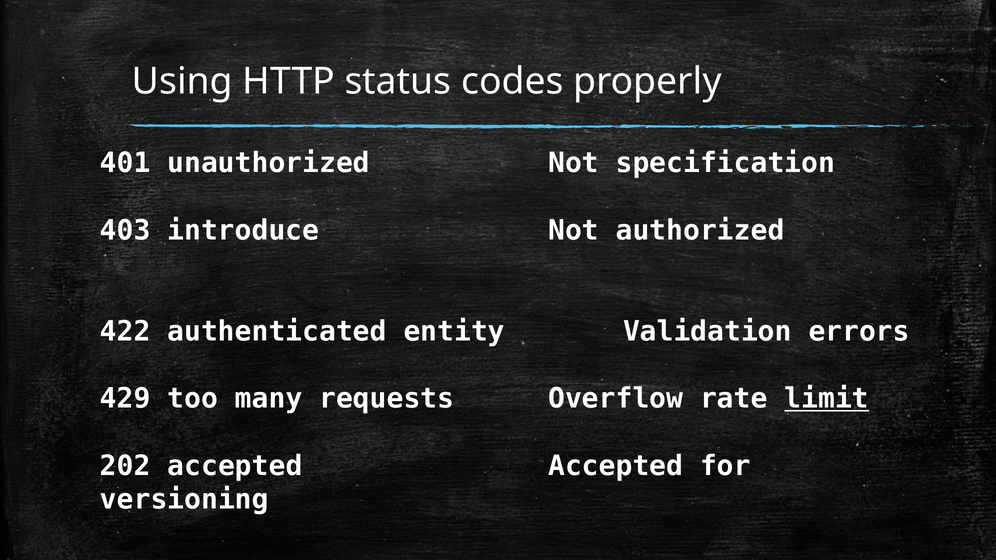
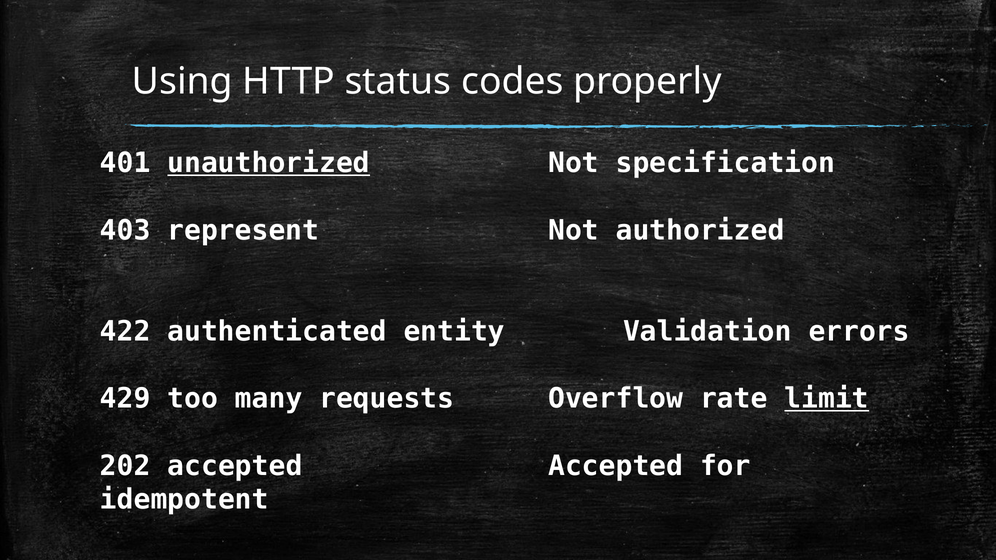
unauthorized underline: none -> present
introduce: introduce -> represent
versioning: versioning -> idempotent
